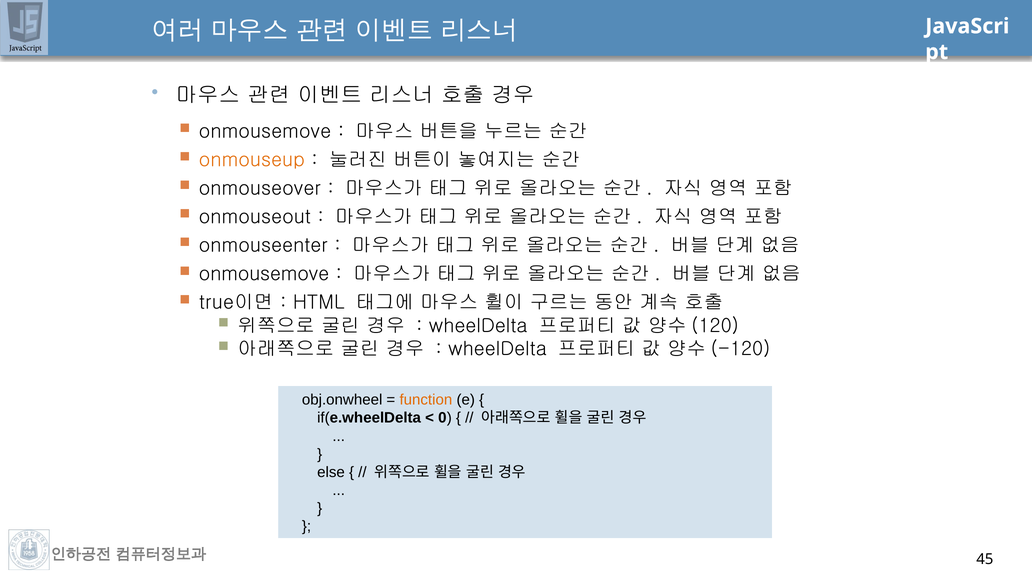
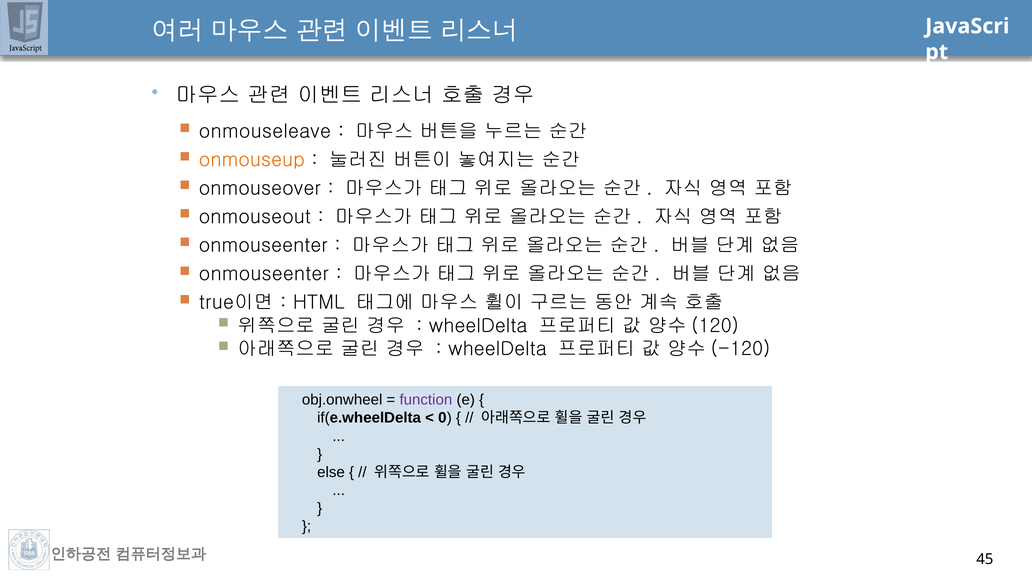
onmousemove at (265, 131): onmousemove -> onmouseleave
onmousemove at (264, 274): onmousemove -> onmouseenter
function colour: orange -> purple
